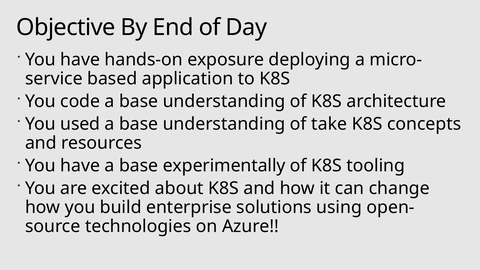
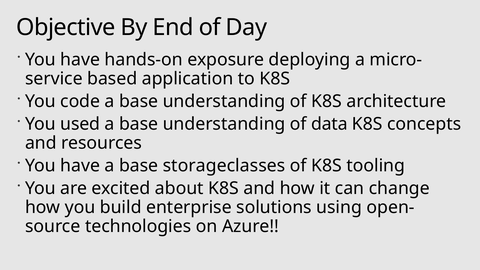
take: take -> data
experimentally: experimentally -> storageclasses
